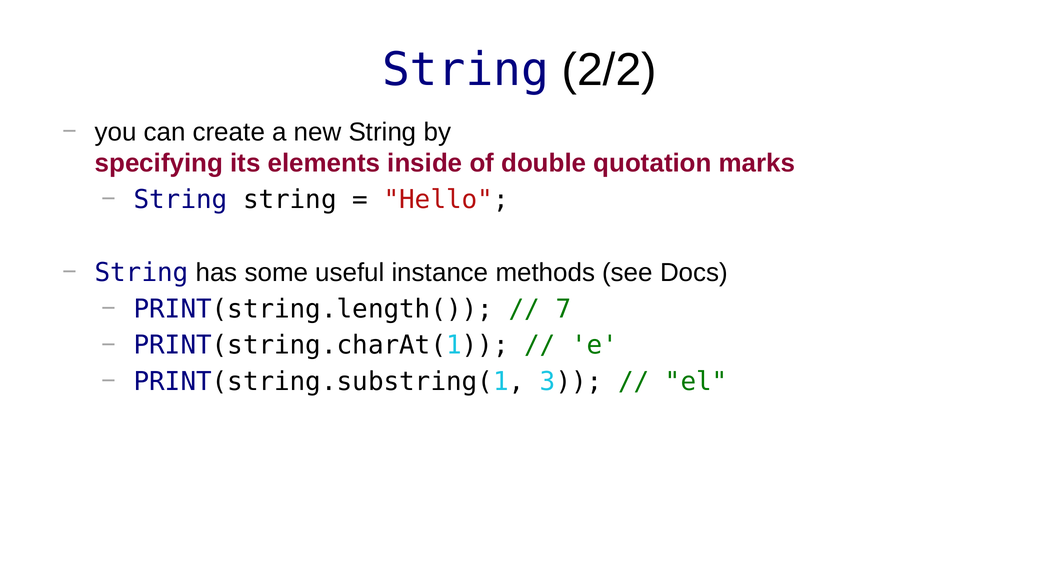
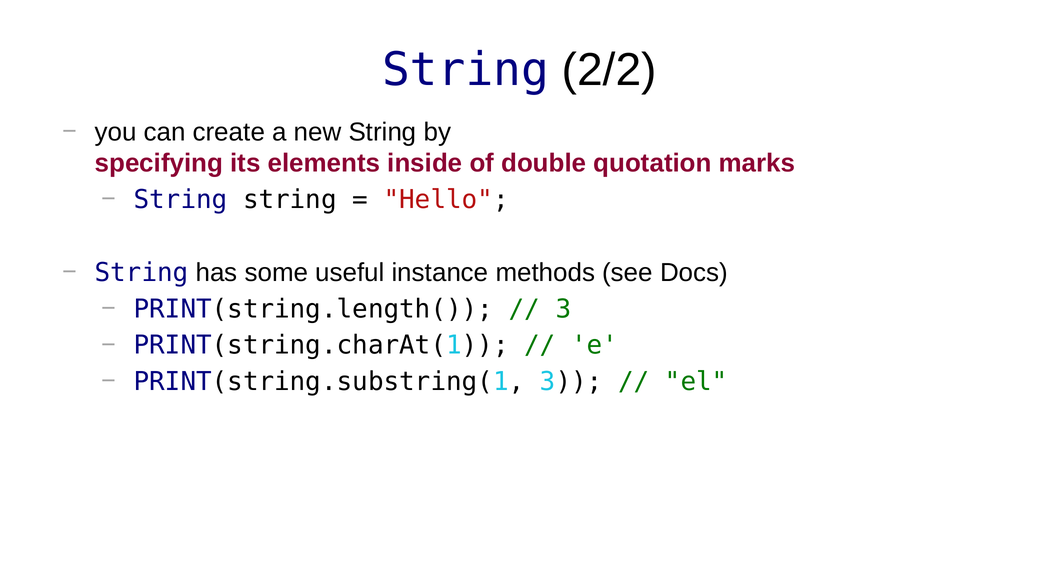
7 at (563, 309): 7 -> 3
